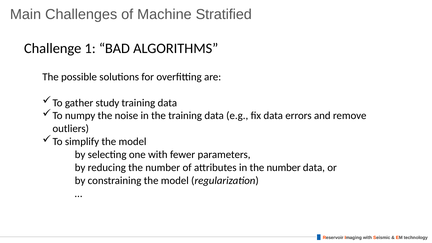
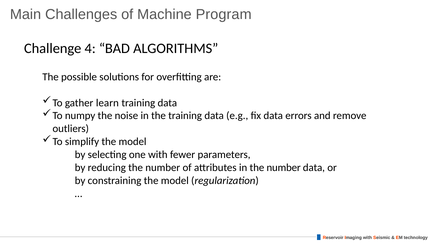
Stratified: Stratified -> Program
1: 1 -> 4
study: study -> learn
